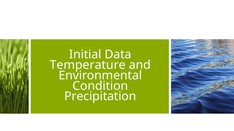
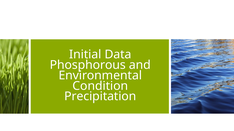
Temperature: Temperature -> Phosphorous
